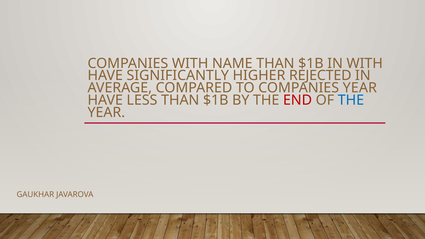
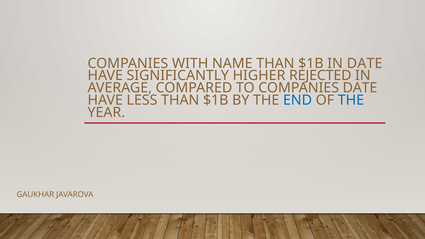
IN WITH: WITH -> DATE
COMPANIES YEAR: YEAR -> DATE
END colour: red -> blue
